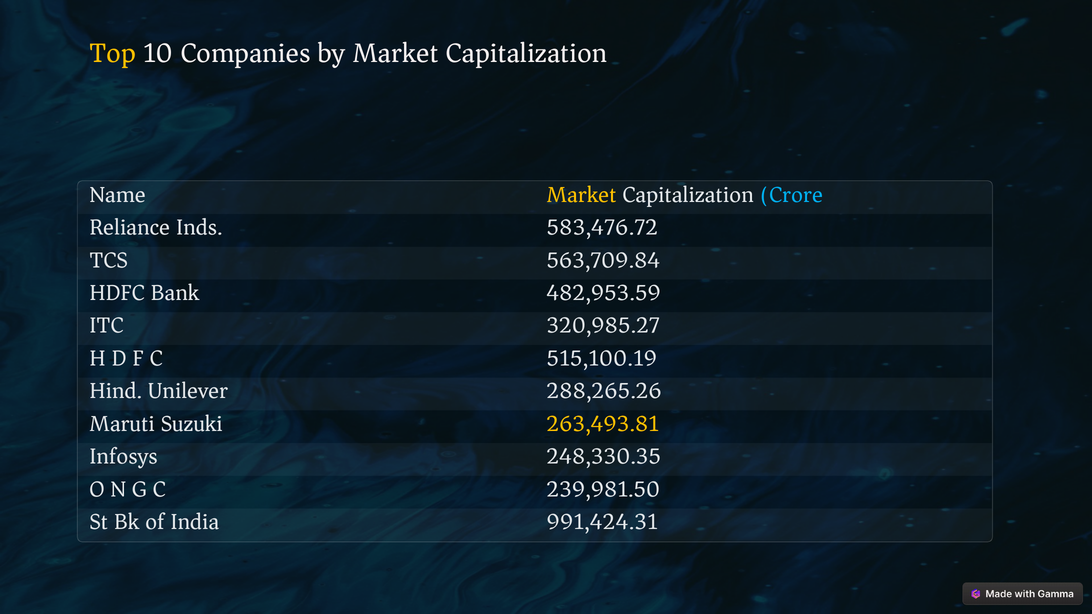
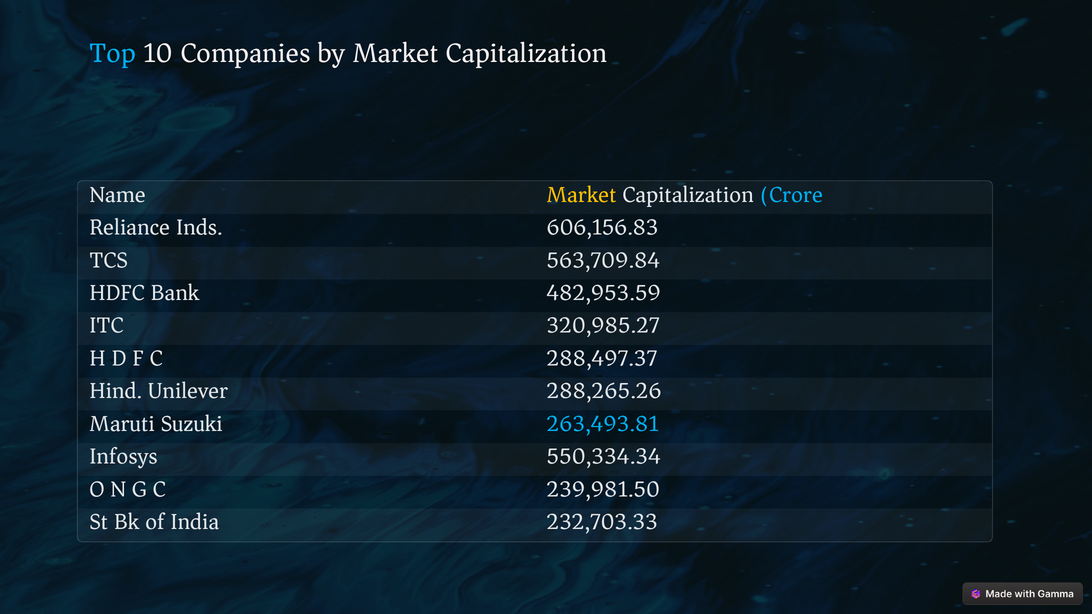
Top colour: yellow -> light blue
583,476.72: 583,476.72 -> 606,156.83
515,100.19: 515,100.19 -> 288,497.37
263,493.81 colour: yellow -> light blue
248,330.35: 248,330.35 -> 550,334.34
991,424.31: 991,424.31 -> 232,703.33
